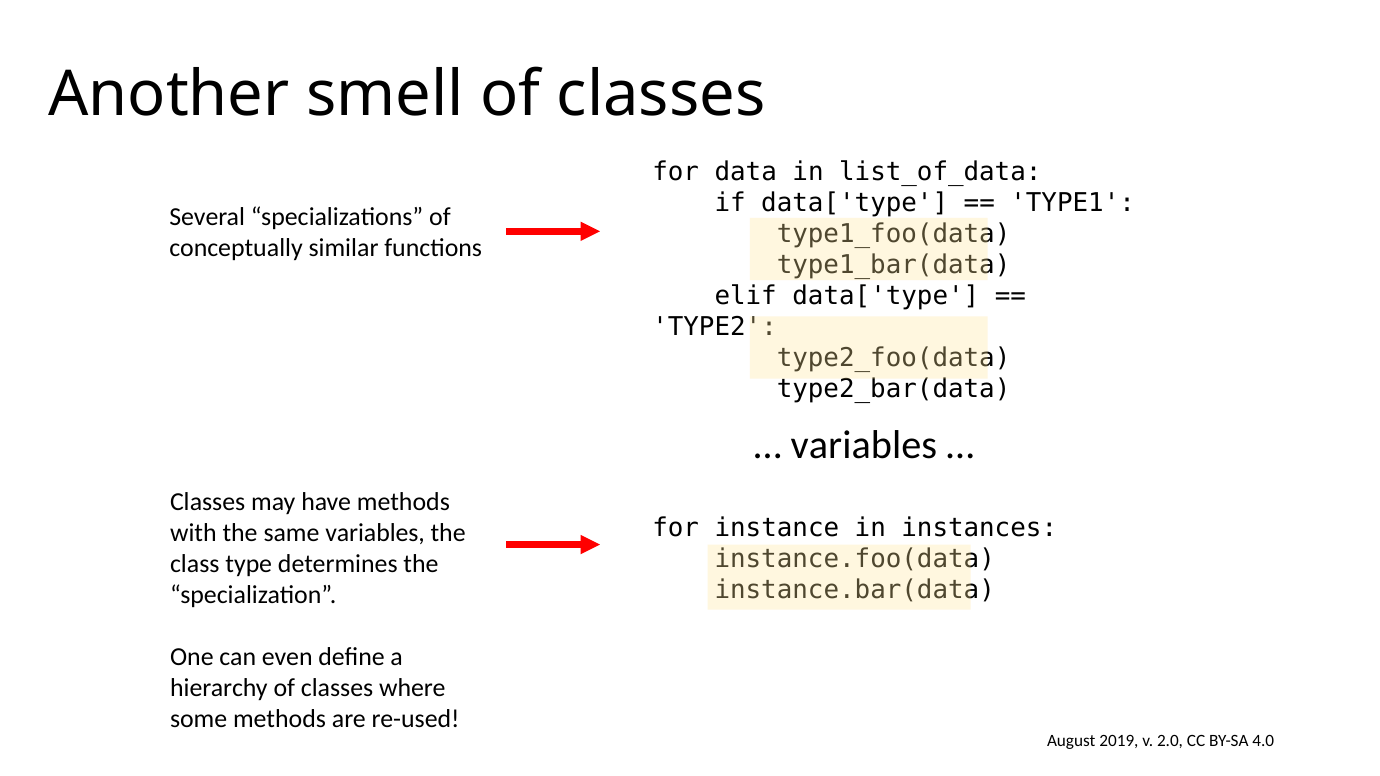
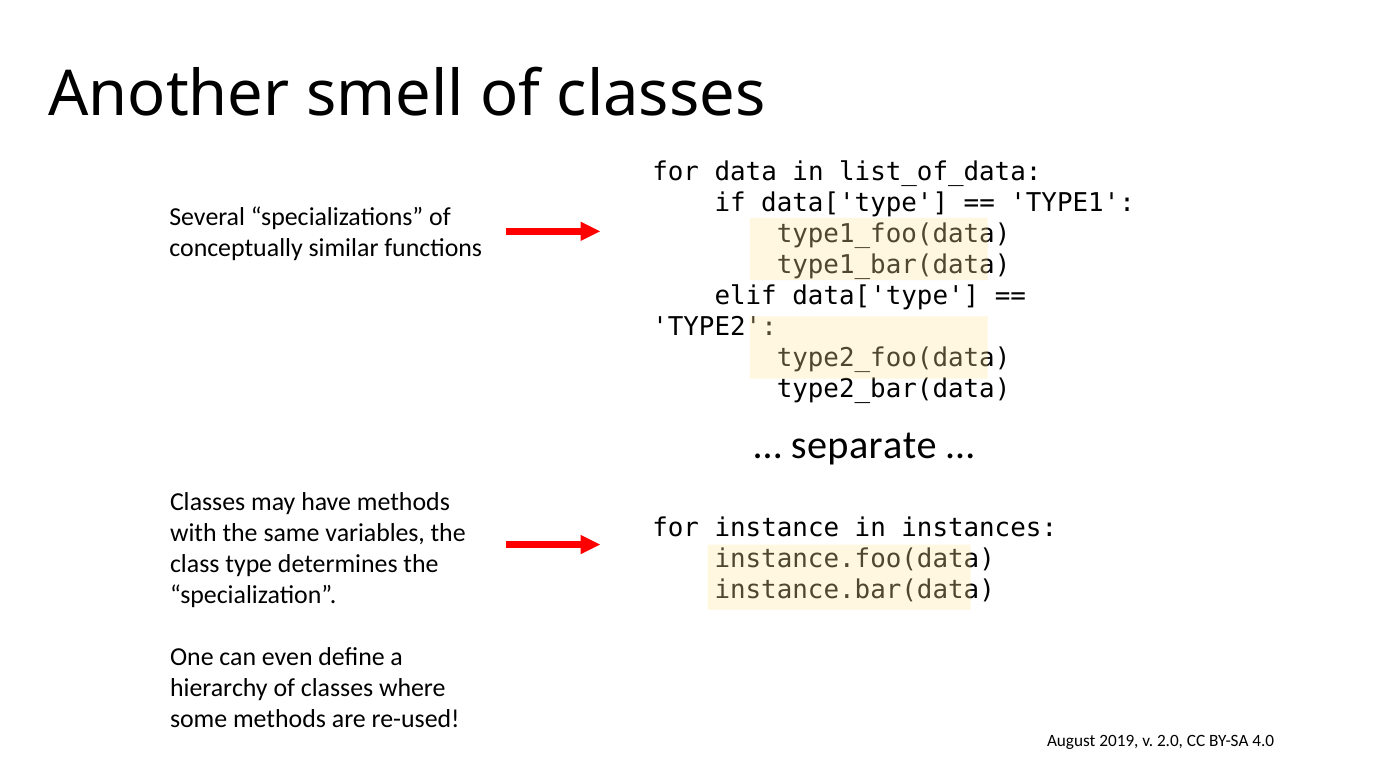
variables at (864, 445): variables -> separate
